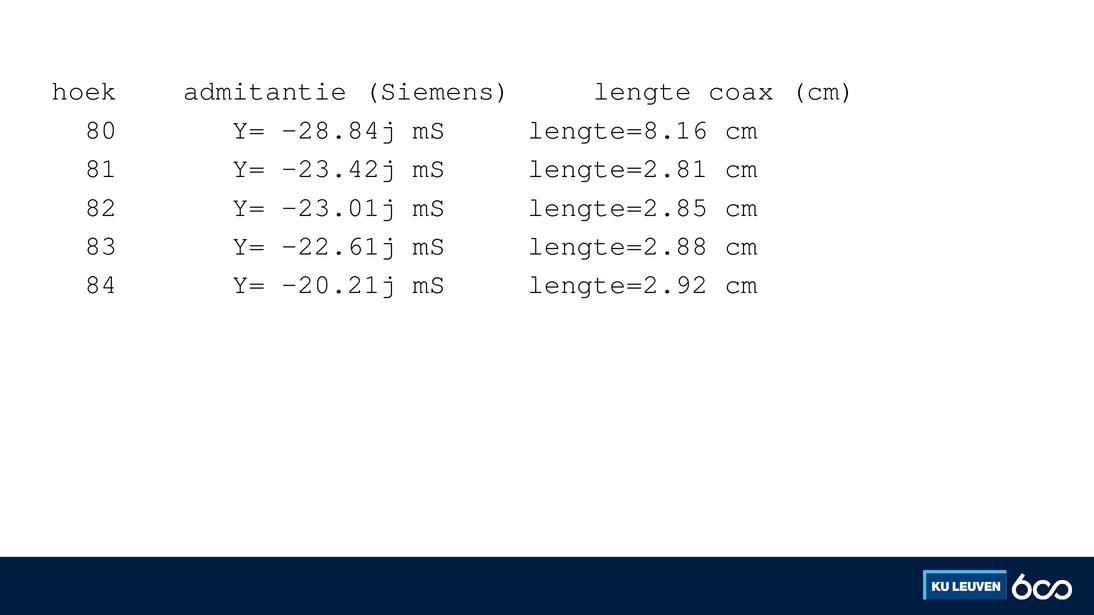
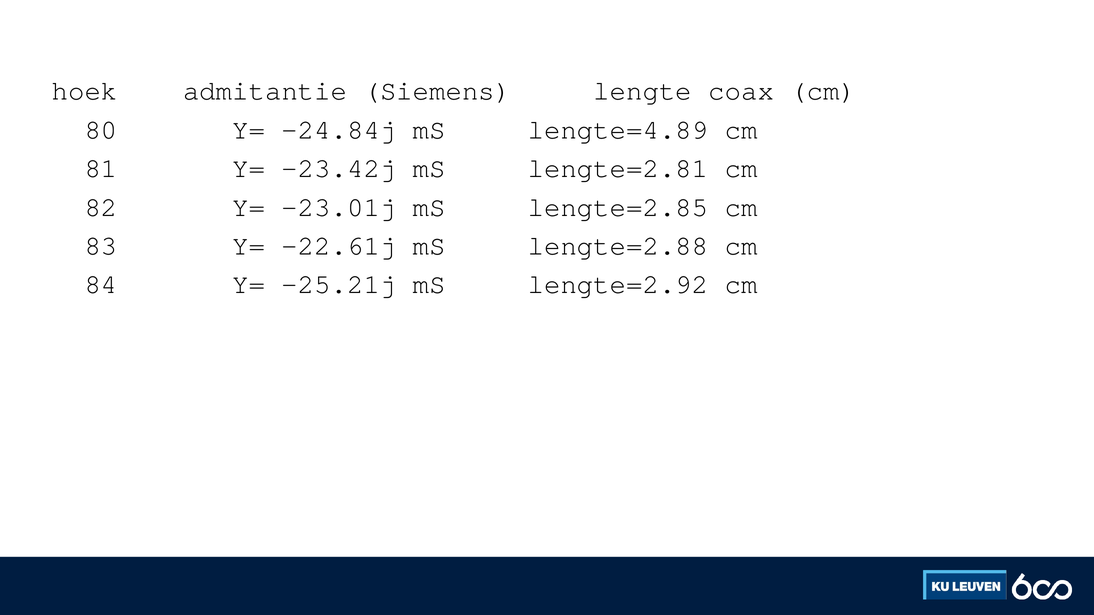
-28.84j: -28.84j -> -24.84j
lengte=8.16: lengte=8.16 -> lengte=4.89
-20.21j: -20.21j -> -25.21j
